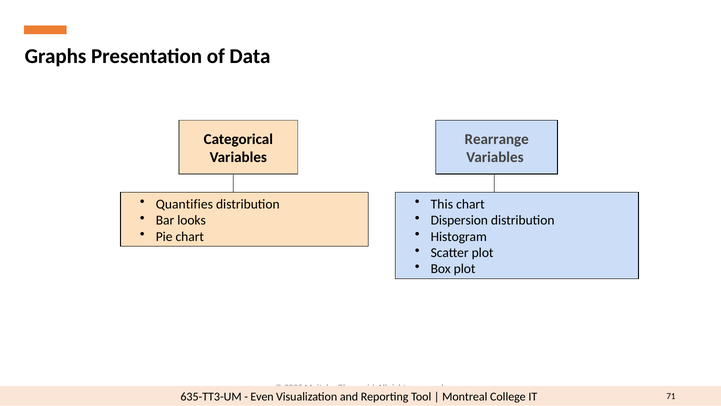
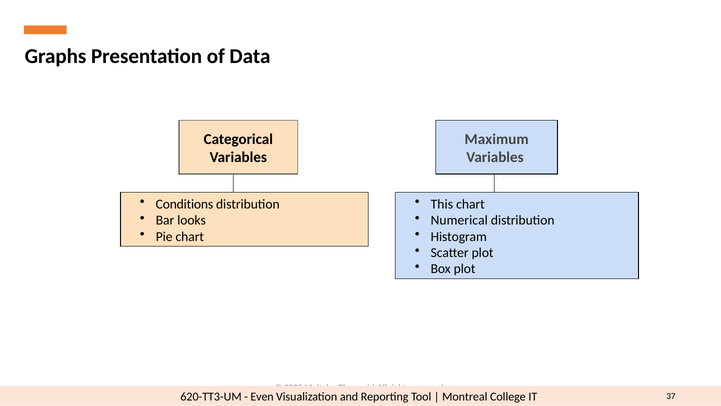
Rearrange: Rearrange -> Maximum
Quantifies: Quantifies -> Conditions
Dispersion: Dispersion -> Numerical
635-TT3-UM: 635-TT3-UM -> 620-TT3-UM
71: 71 -> 37
